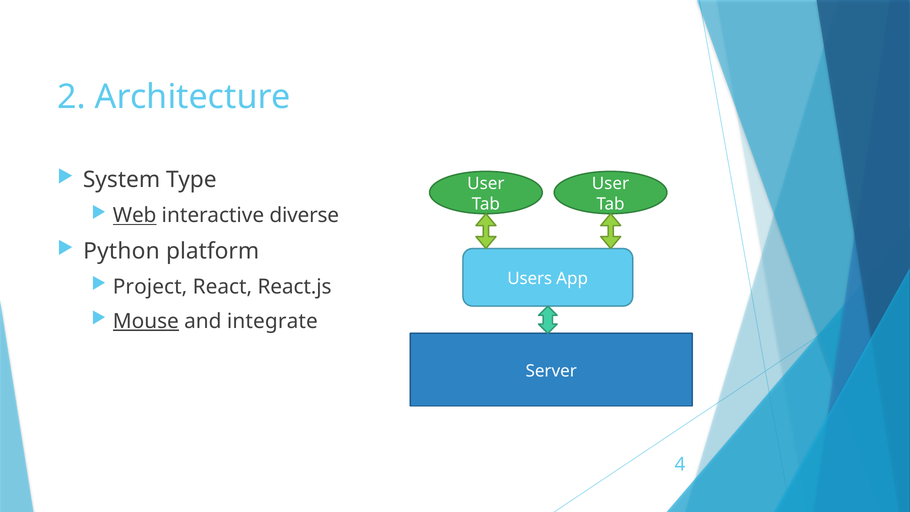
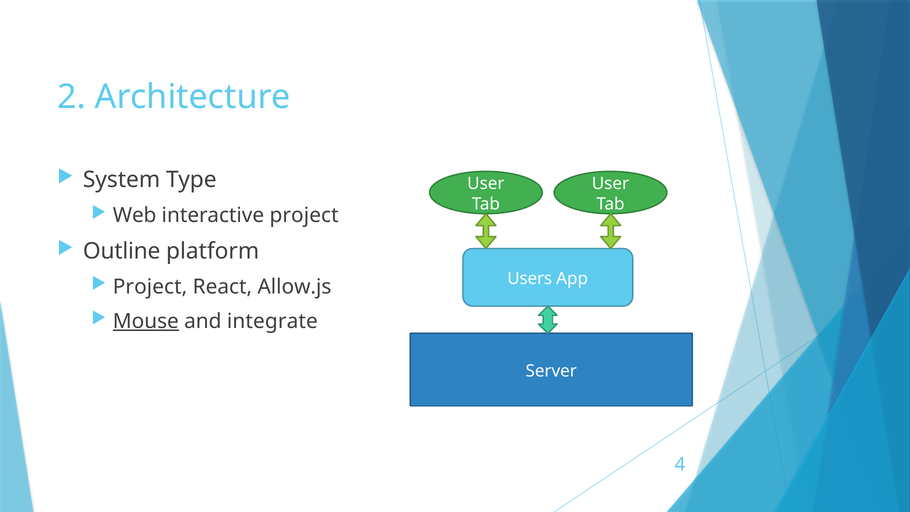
Web underline: present -> none
interactive diverse: diverse -> project
Python: Python -> Outline
React.js: React.js -> Allow.js
